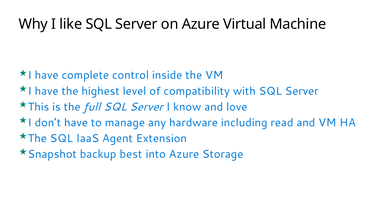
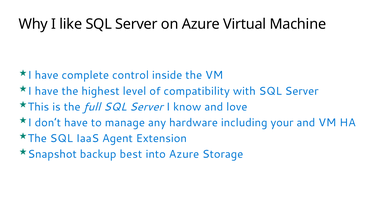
read: read -> your
